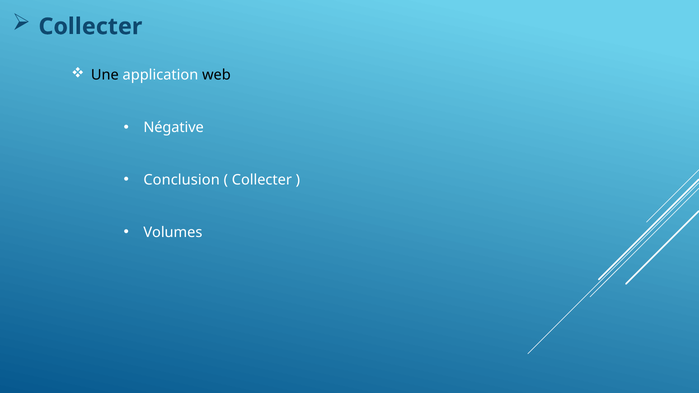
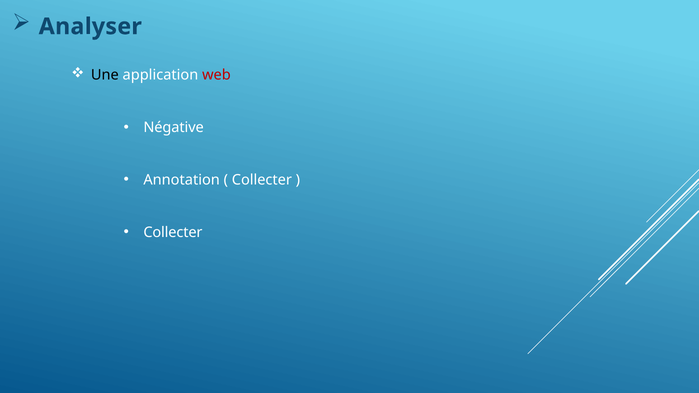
Collecter at (90, 27): Collecter -> Analyser
web colour: black -> red
Conclusion: Conclusion -> Annotation
Volumes at (173, 232): Volumes -> Collecter
